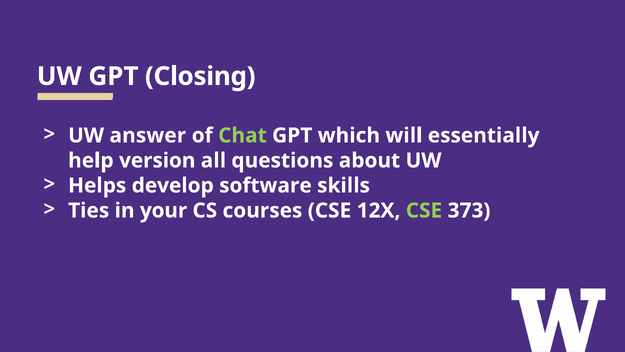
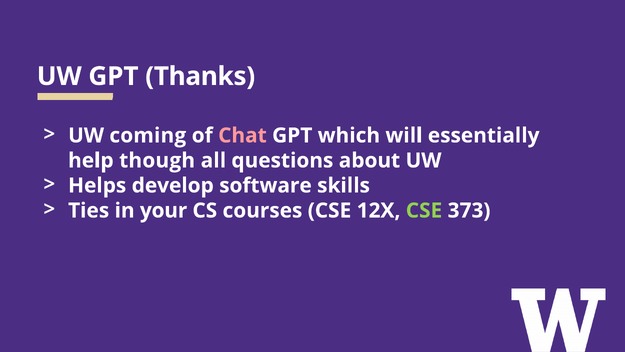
Closing: Closing -> Thanks
answer: answer -> coming
Chat colour: light green -> pink
version: version -> though
